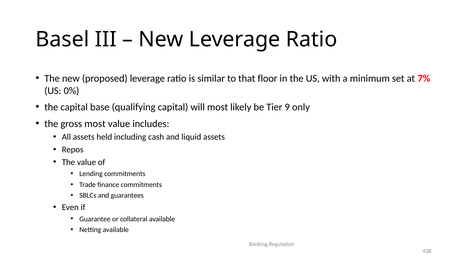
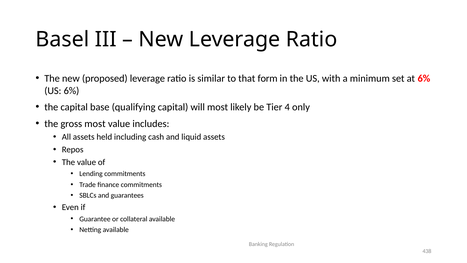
floor: floor -> form
at 7%: 7% -> 6%
US 0%: 0% -> 6%
9: 9 -> 4
